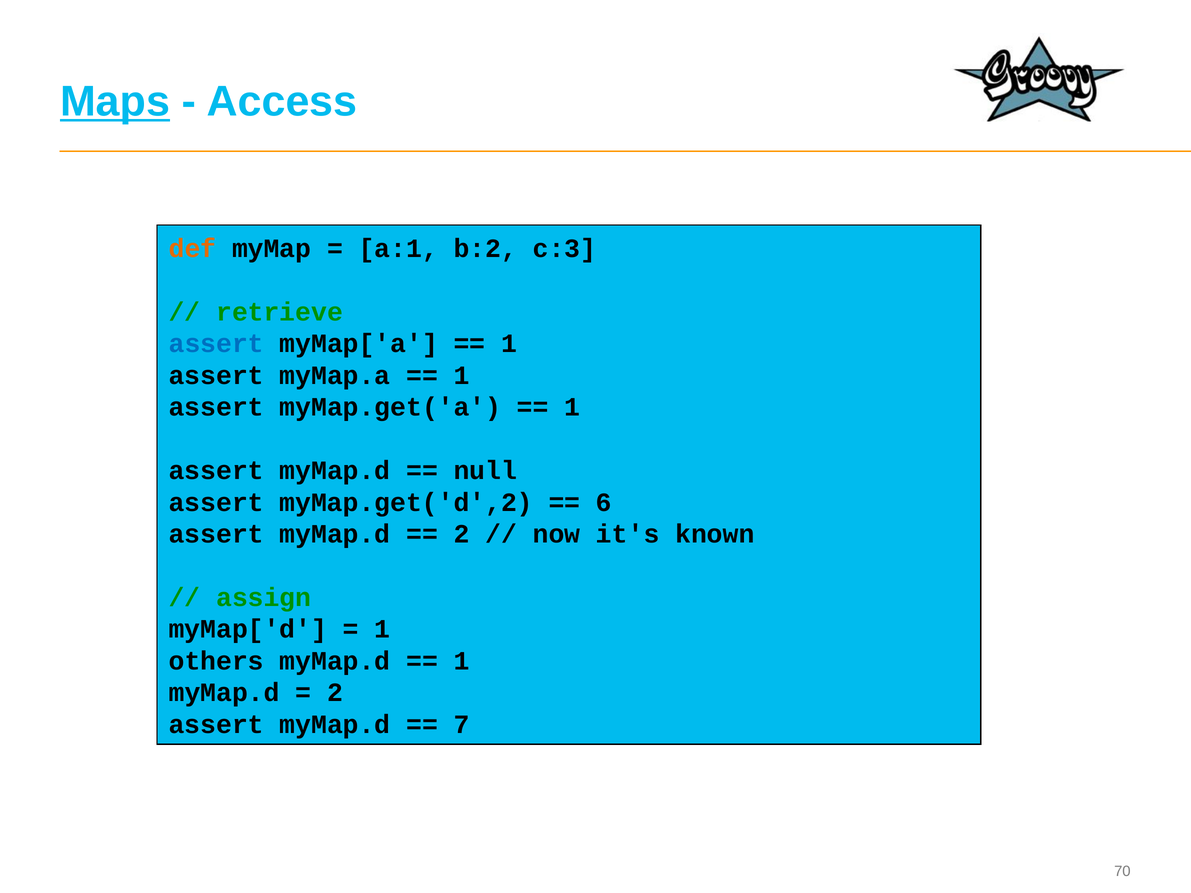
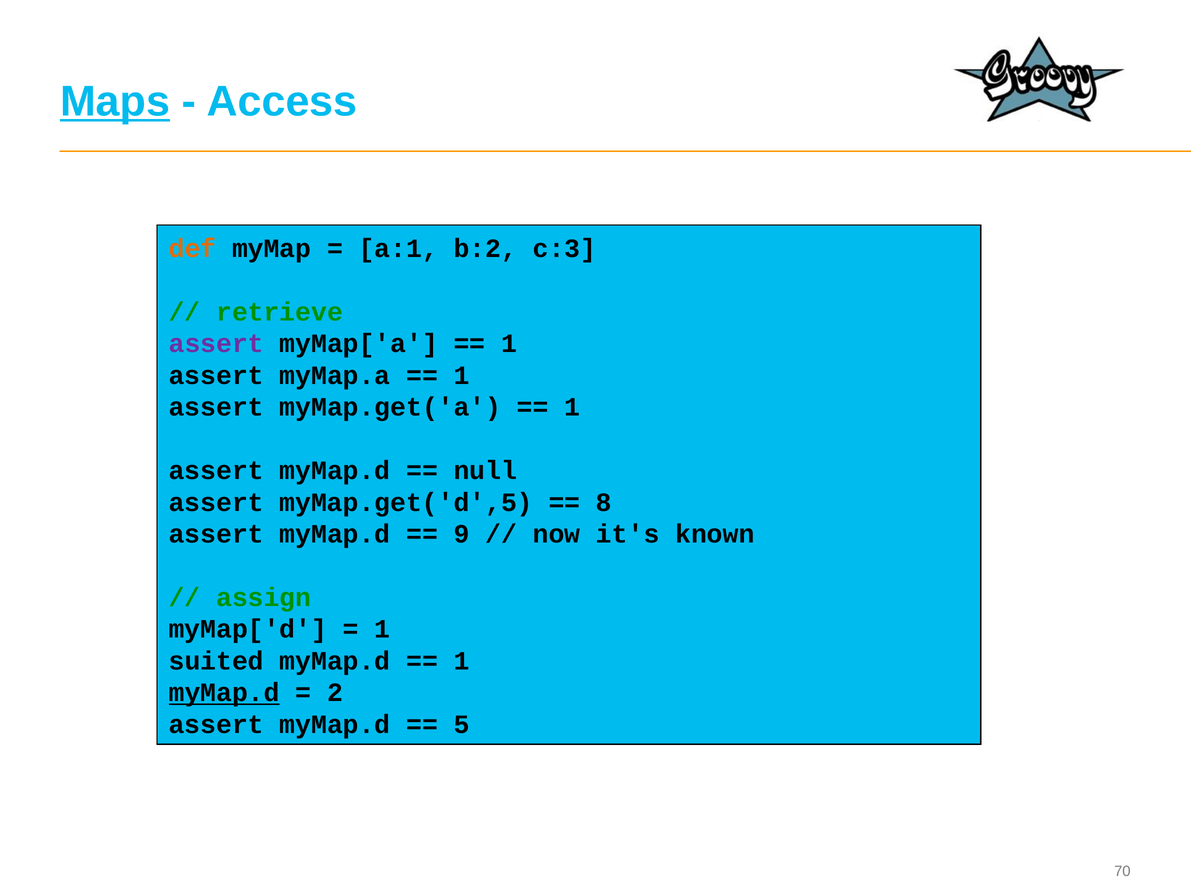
assert at (216, 344) colour: blue -> purple
myMap.get('d',2: myMap.get('d',2 -> myMap.get('d',5
6: 6 -> 8
2 at (461, 534): 2 -> 9
others: others -> suited
myMap.d at (224, 693) underline: none -> present
7: 7 -> 5
